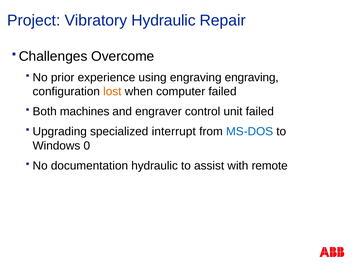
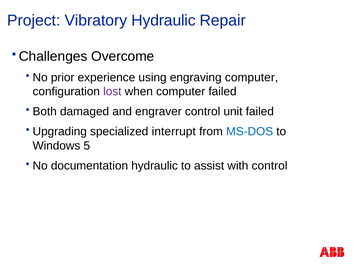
engraving engraving: engraving -> computer
lost colour: orange -> purple
machines: machines -> damaged
0: 0 -> 5
with remote: remote -> control
